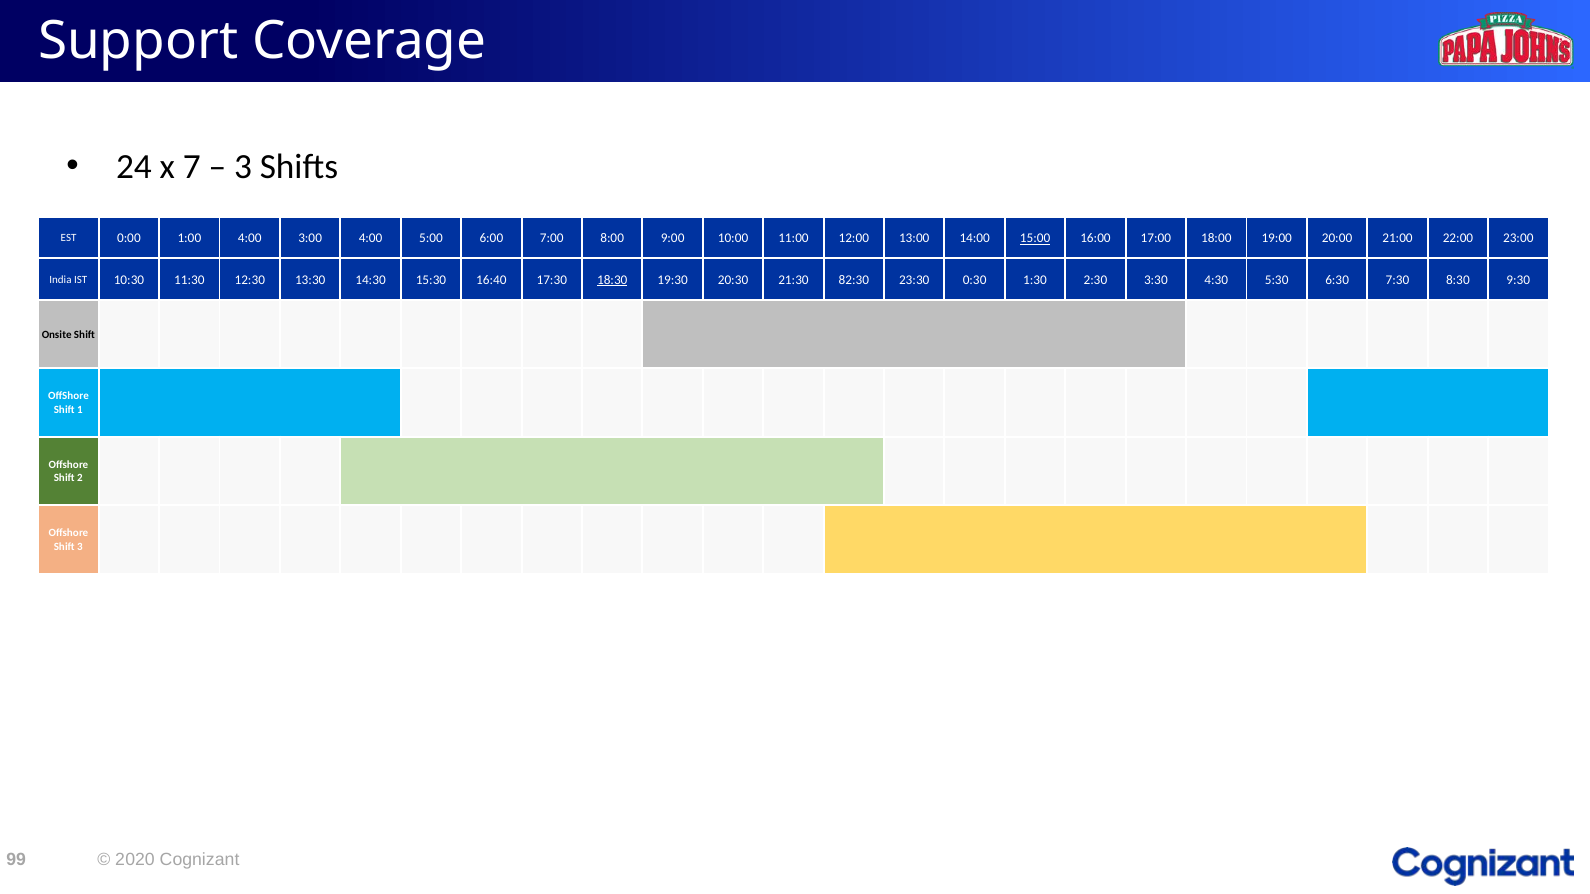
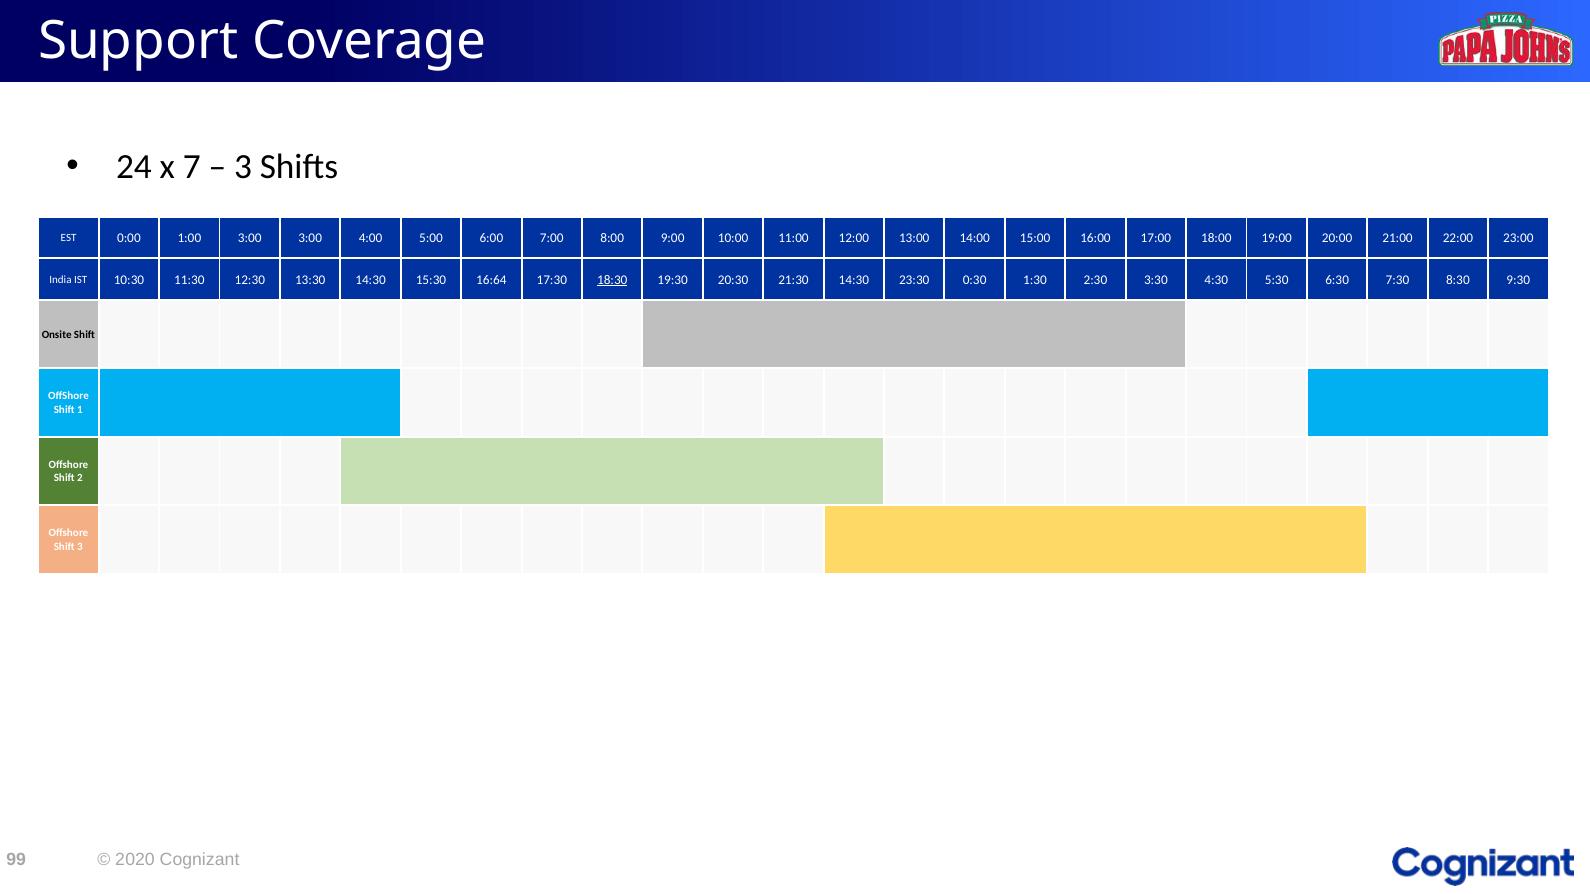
1:00 4:00: 4:00 -> 3:00
15:00 underline: present -> none
16:40: 16:40 -> 16:64
21:30 82:30: 82:30 -> 14:30
